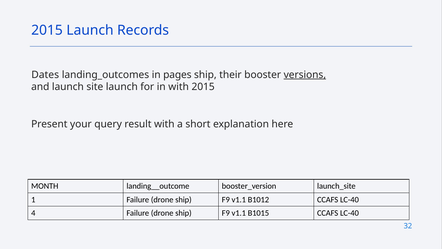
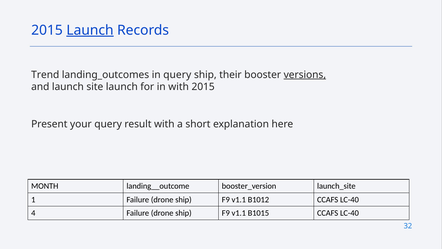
Launch at (90, 30) underline: none -> present
Dates: Dates -> Trend
in pages: pages -> query
